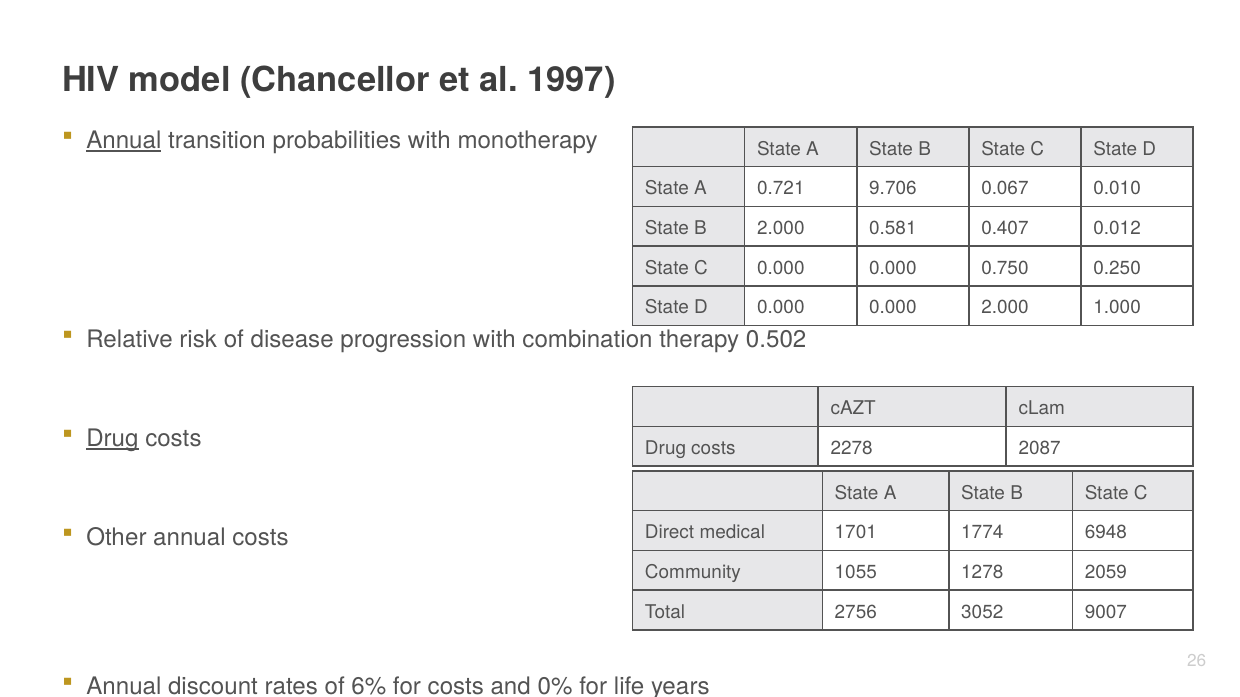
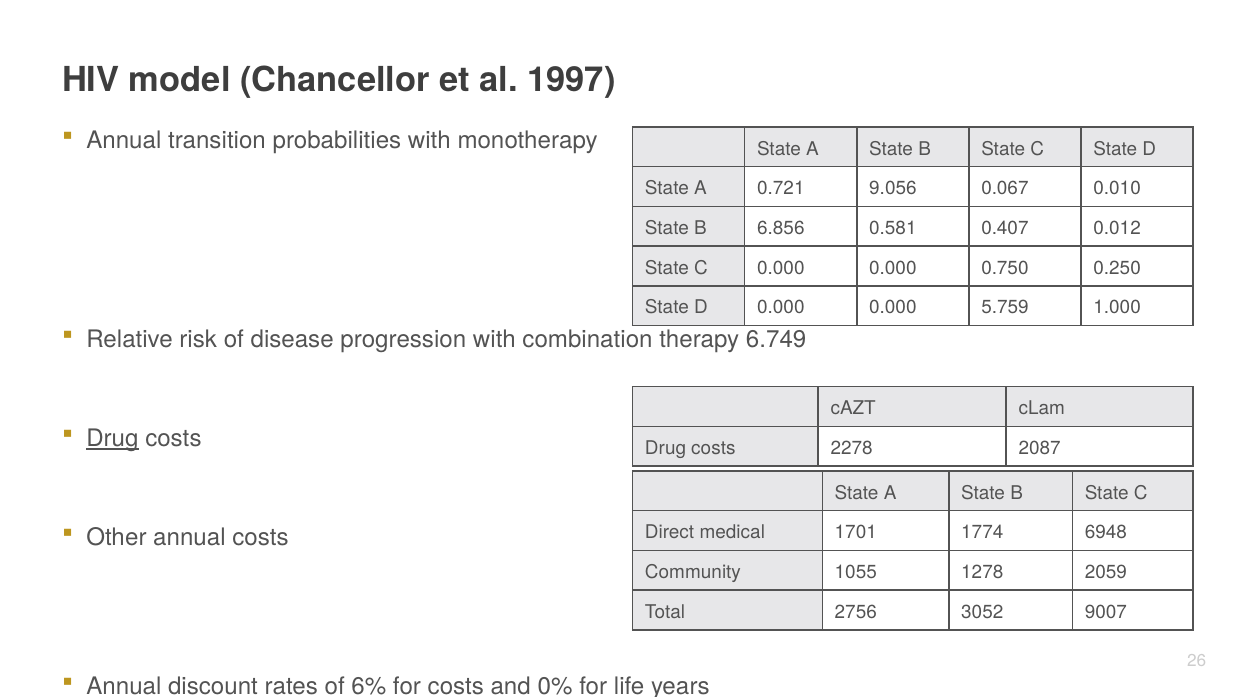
Annual at (124, 141) underline: present -> none
9.706: 9.706 -> 9.056
B 2.000: 2.000 -> 6.856
0.000 2.000: 2.000 -> 5.759
0.502: 0.502 -> 6.749
